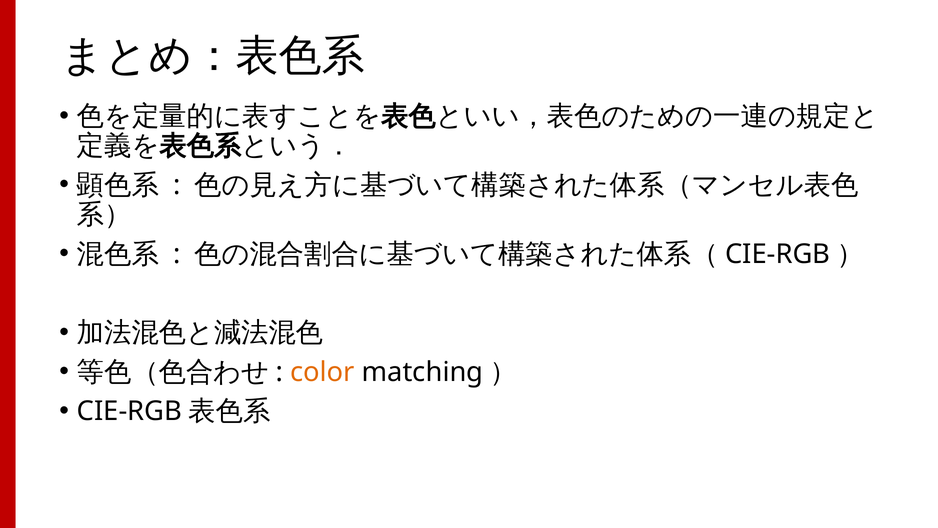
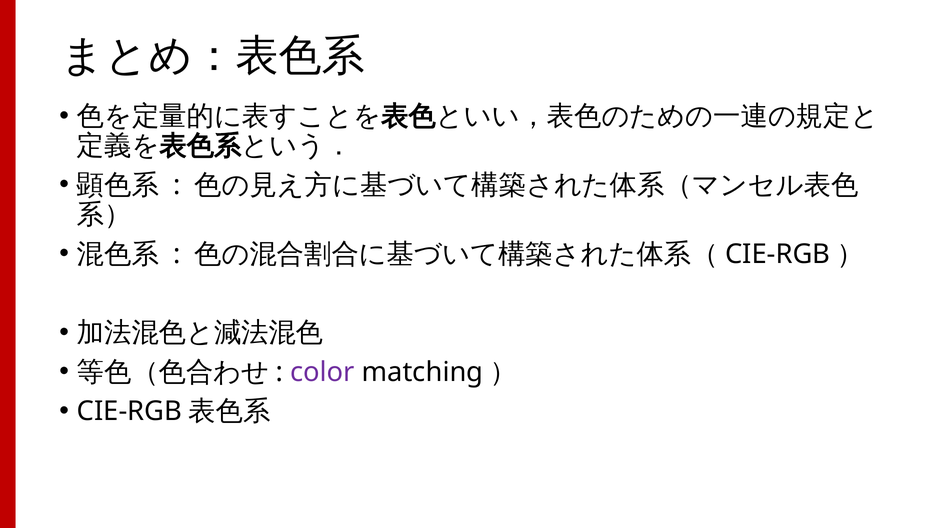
color colour: orange -> purple
